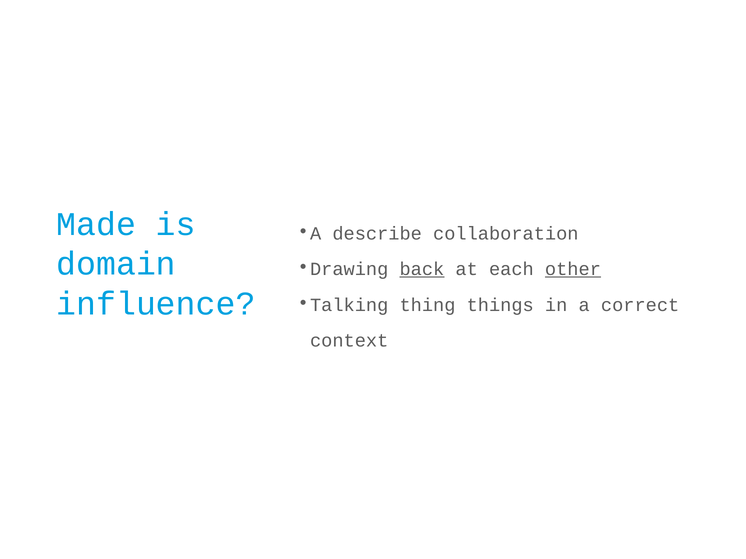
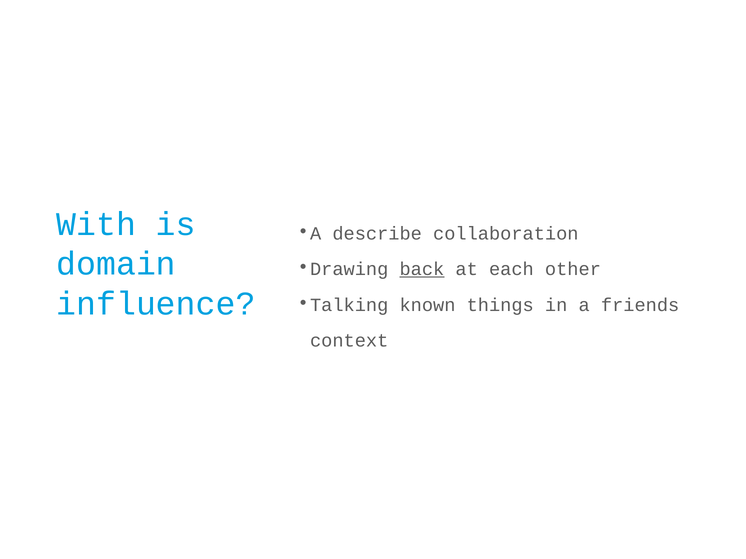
Made: Made -> With
other underline: present -> none
thing: thing -> known
correct: correct -> friends
